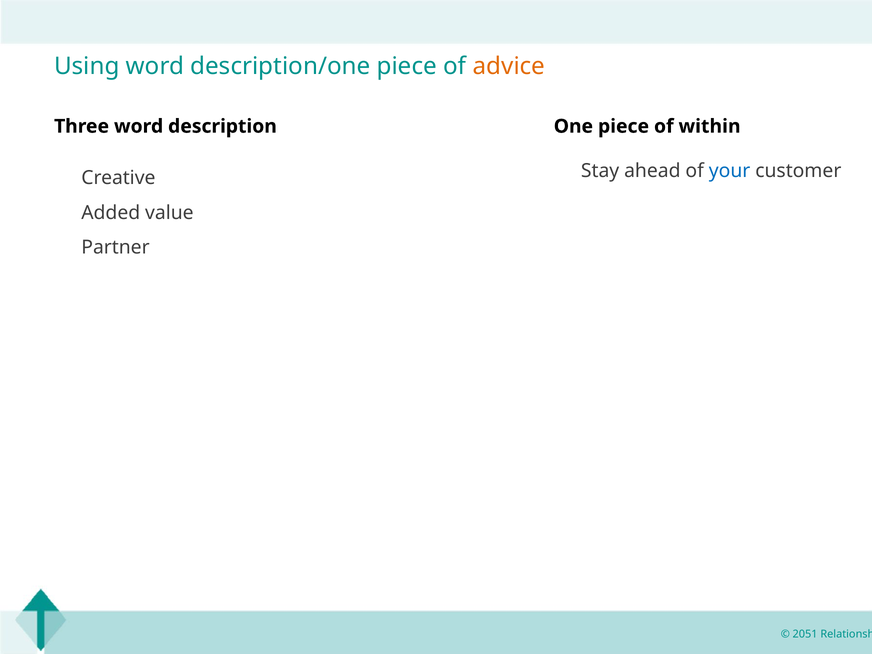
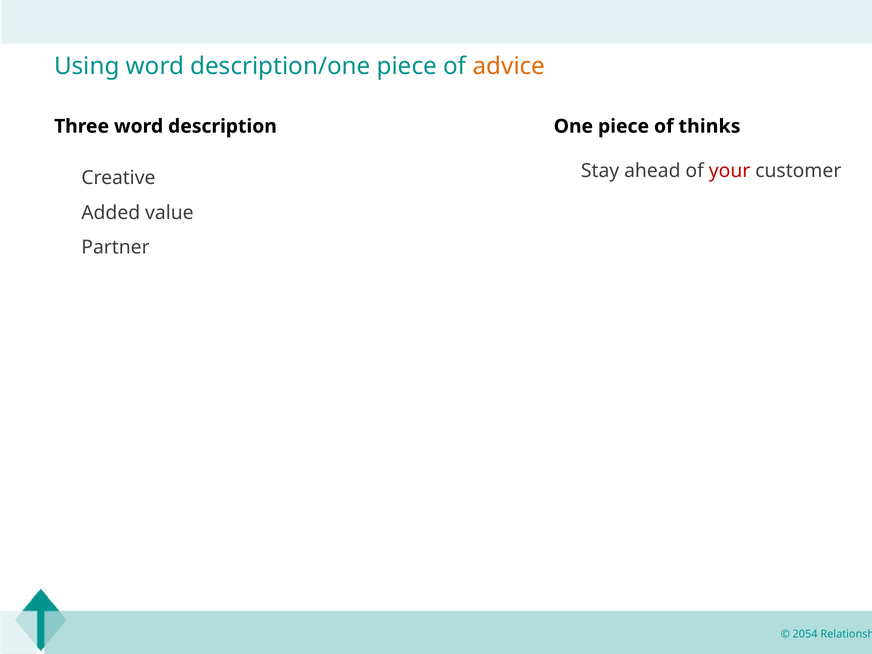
within: within -> thinks
your colour: blue -> red
2051: 2051 -> 2054
